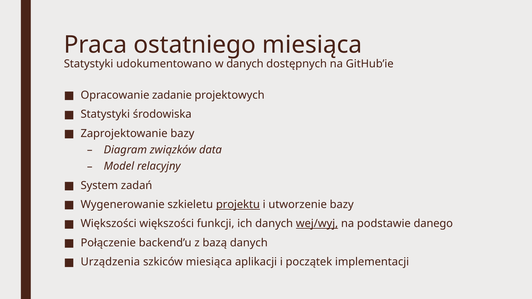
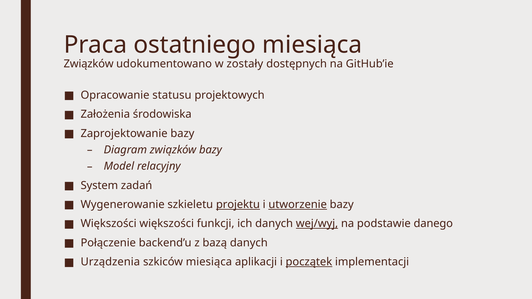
Statystyki at (89, 64): Statystyki -> Związków
w danych: danych -> zostały
zadanie: zadanie -> statusu
Statystyki at (105, 114): Statystyki -> Założenia
związków data: data -> bazy
utworzenie underline: none -> present
początek underline: none -> present
